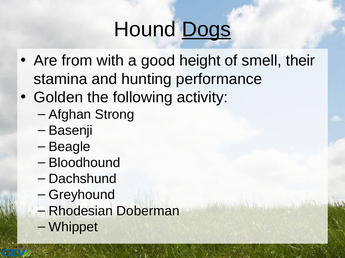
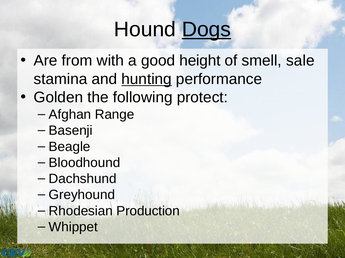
their: their -> sale
hunting underline: none -> present
activity: activity -> protect
Strong: Strong -> Range
Doberman: Doberman -> Production
